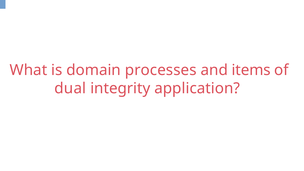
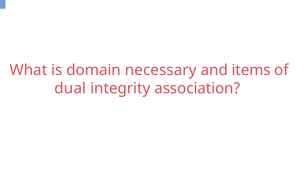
processes: processes -> necessary
application: application -> association
